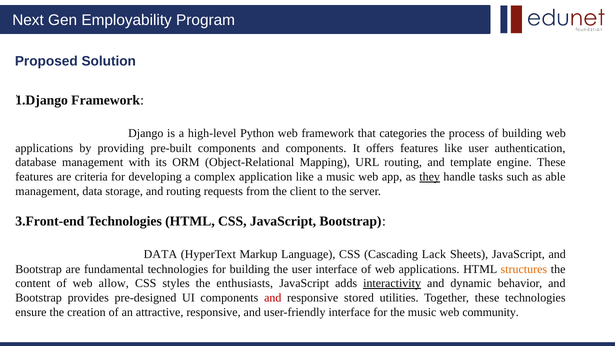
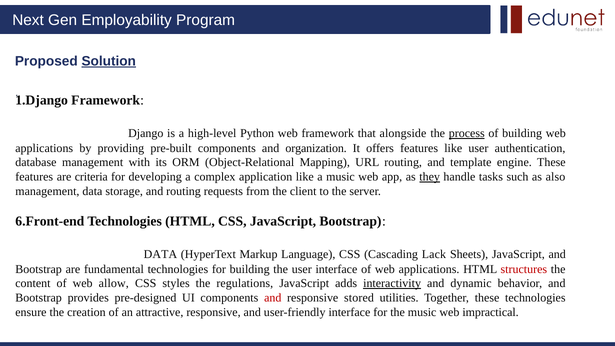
Solution underline: none -> present
categories: categories -> alongside
process underline: none -> present
and components: components -> organization
able: able -> also
3.Front-end: 3.Front-end -> 6.Front-end
structures colour: orange -> red
enthusiasts: enthusiasts -> regulations
community: community -> impractical
